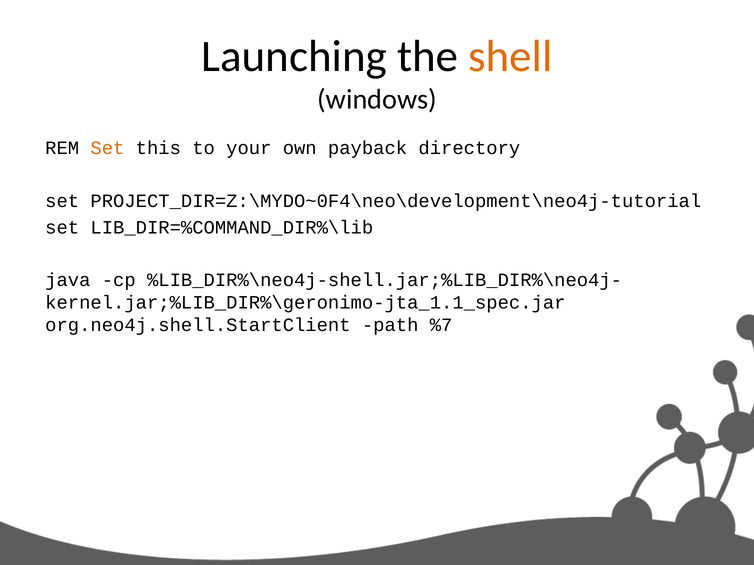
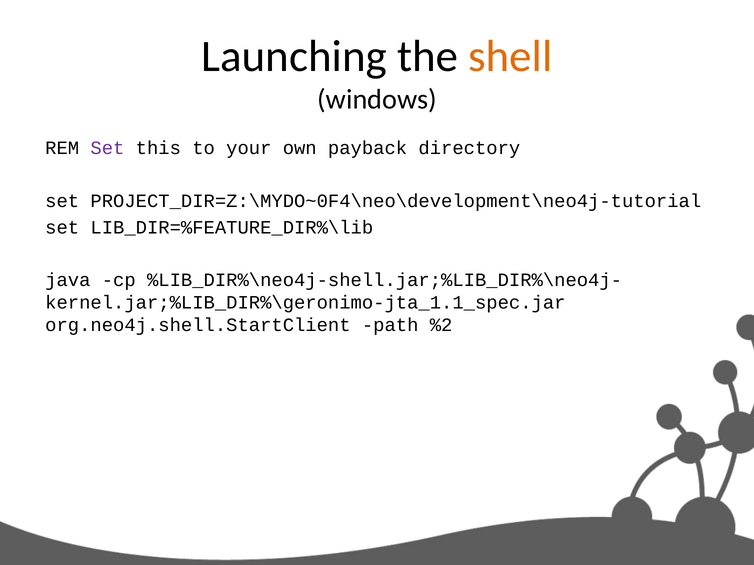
Set at (107, 148) colour: orange -> purple
LIB_DIR=%COMMAND_DIR%\lib: LIB_DIR=%COMMAND_DIR%\lib -> LIB_DIR=%FEATURE_DIR%\lib
%7: %7 -> %2
